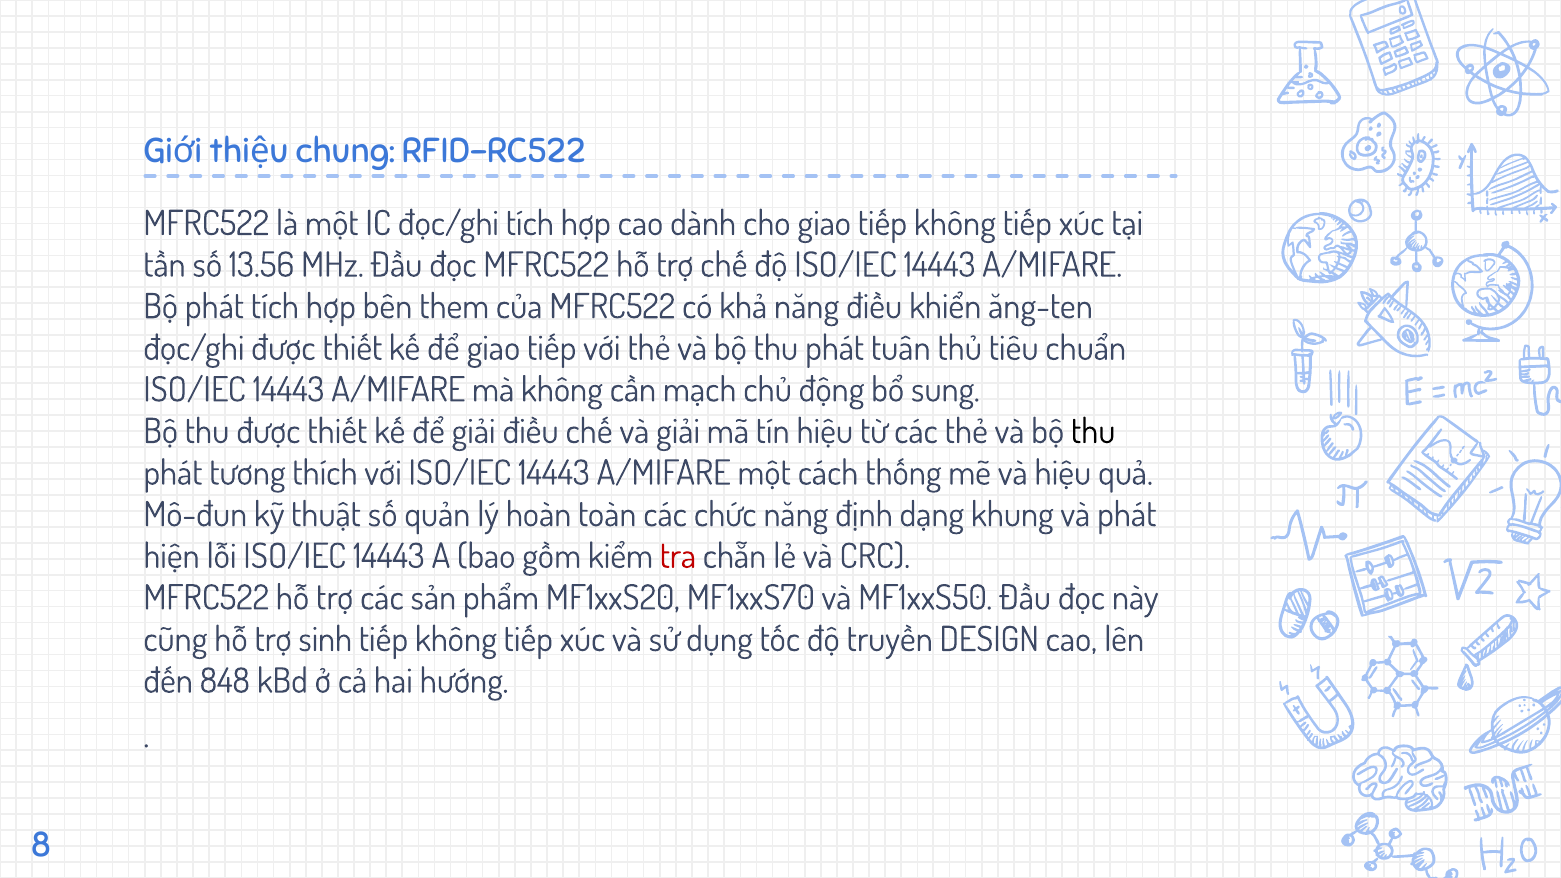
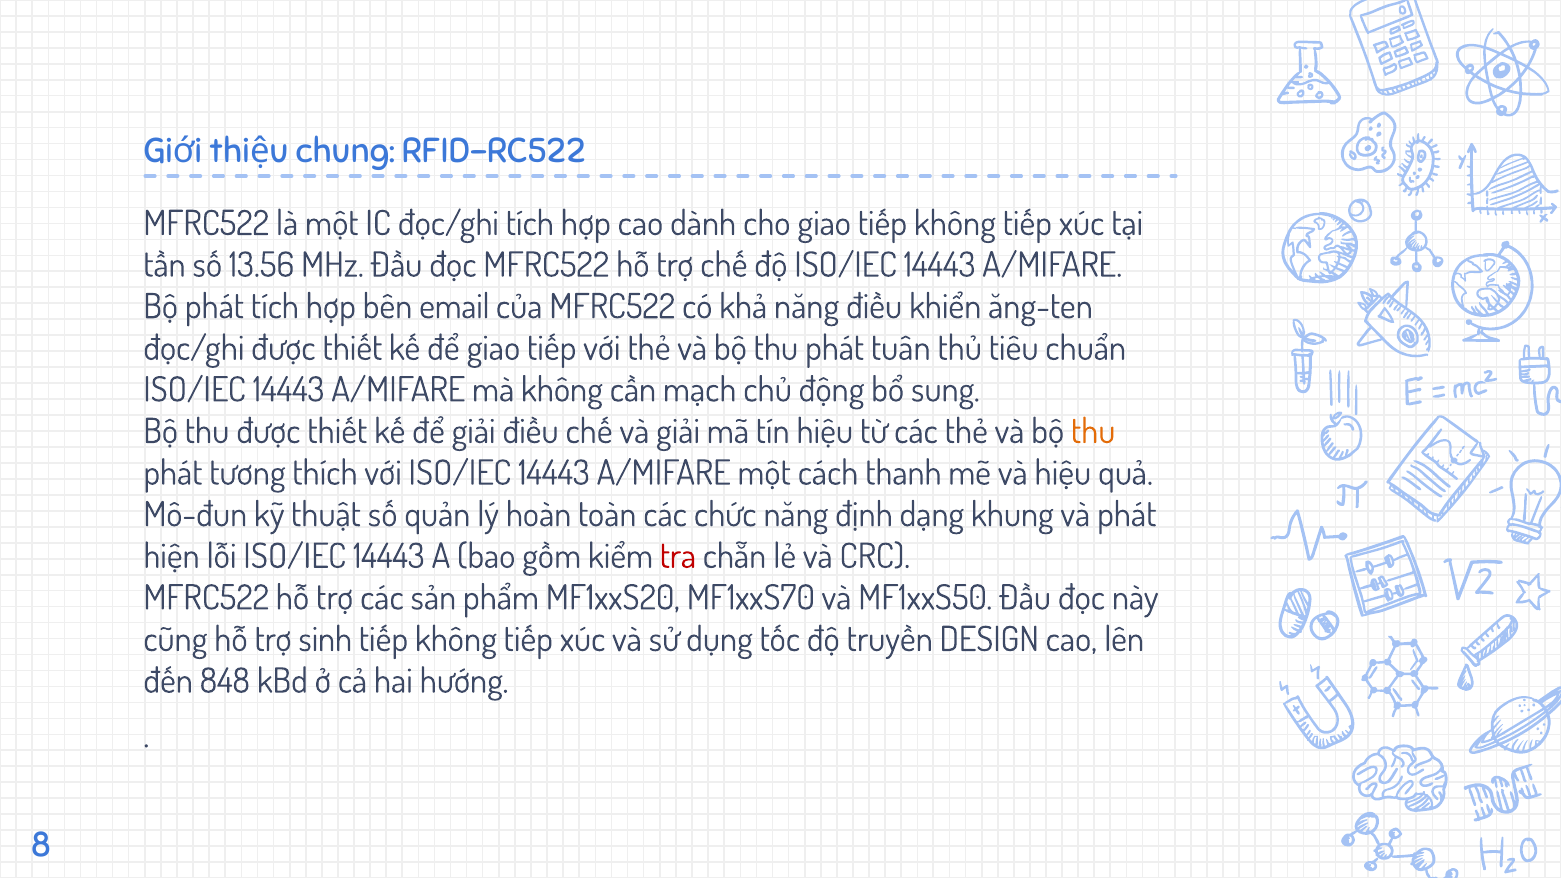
them: them -> email
thu at (1093, 432) colour: black -> orange
thống: thống -> thanh
